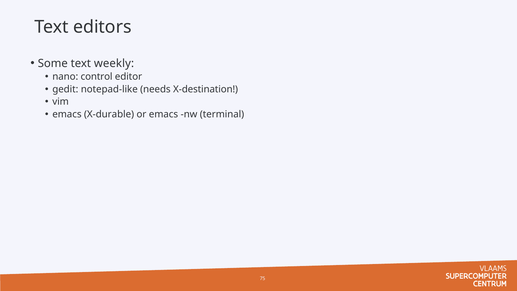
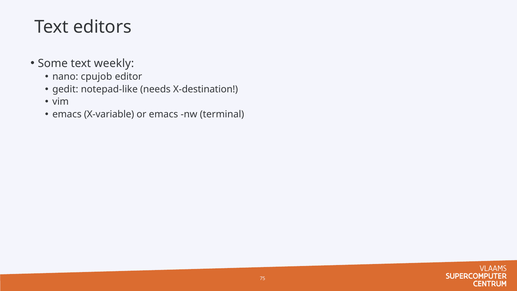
control: control -> cpujob
X-durable: X-durable -> X-variable
